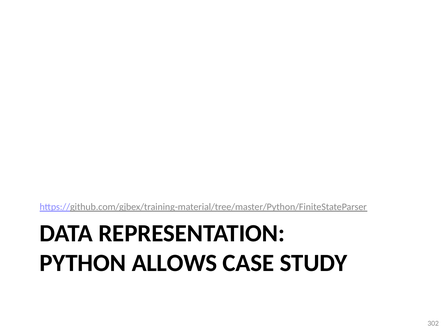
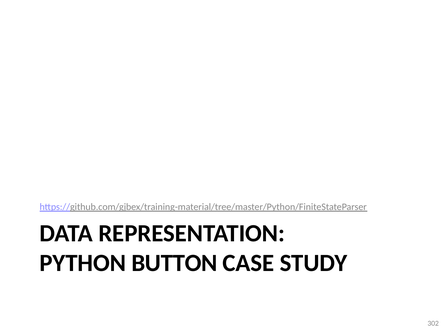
ALLOWS: ALLOWS -> BUTTON
